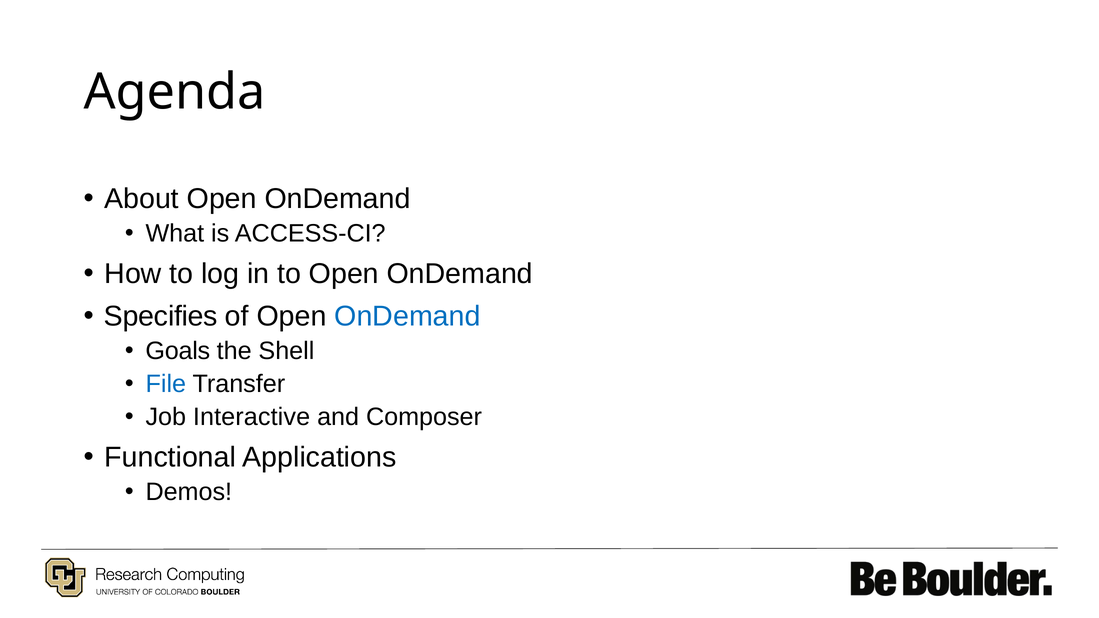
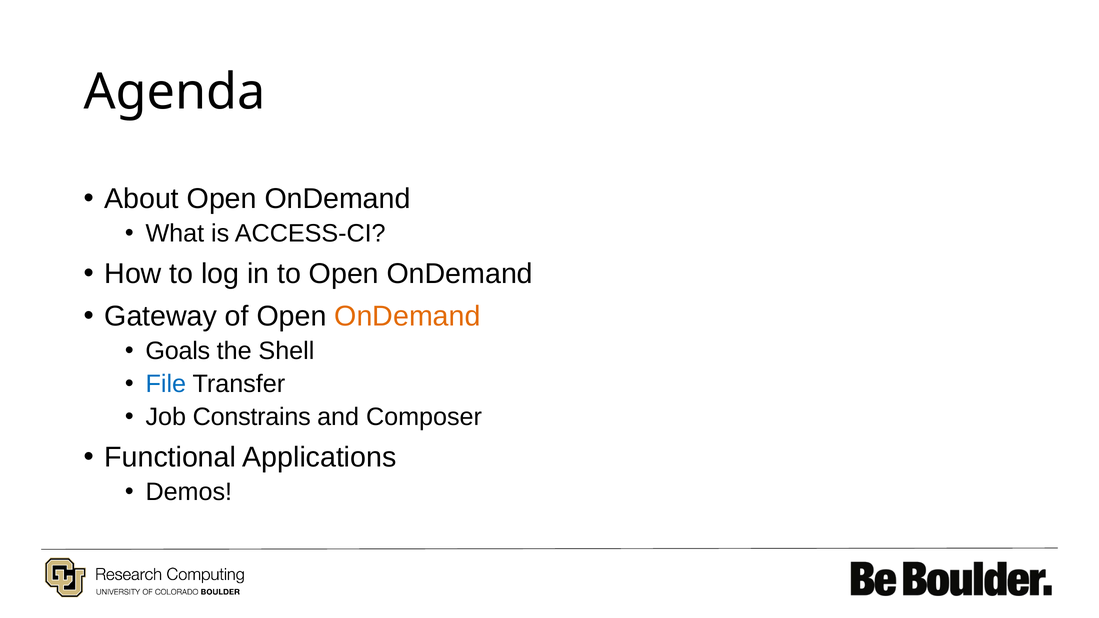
Specifies: Specifies -> Gateway
OnDemand at (407, 316) colour: blue -> orange
Interactive: Interactive -> Constrains
